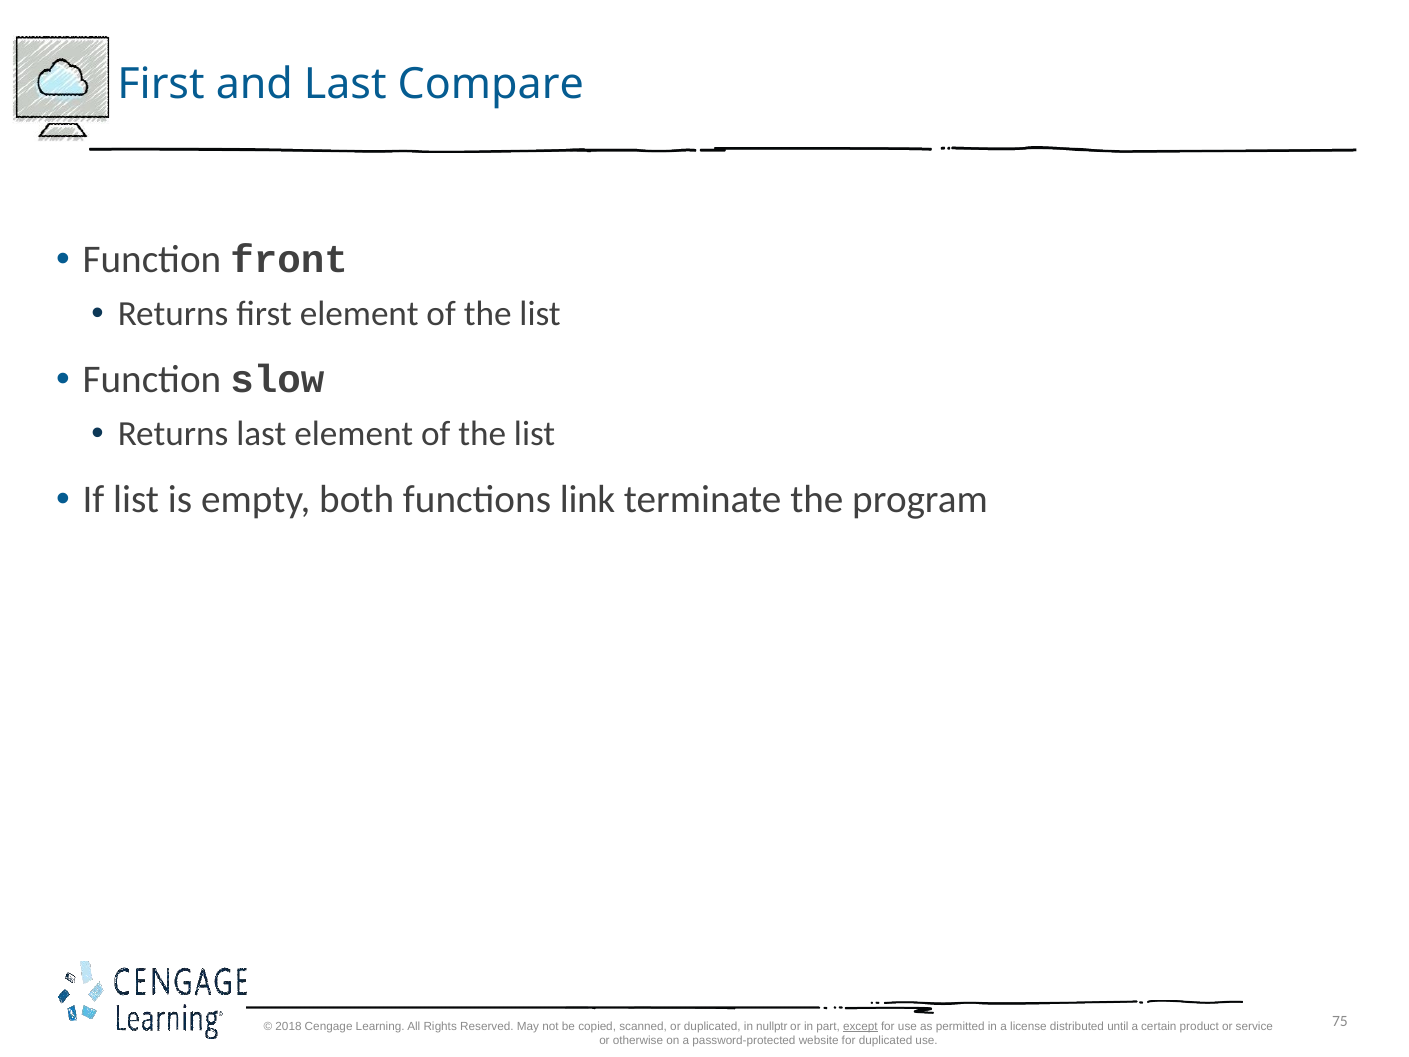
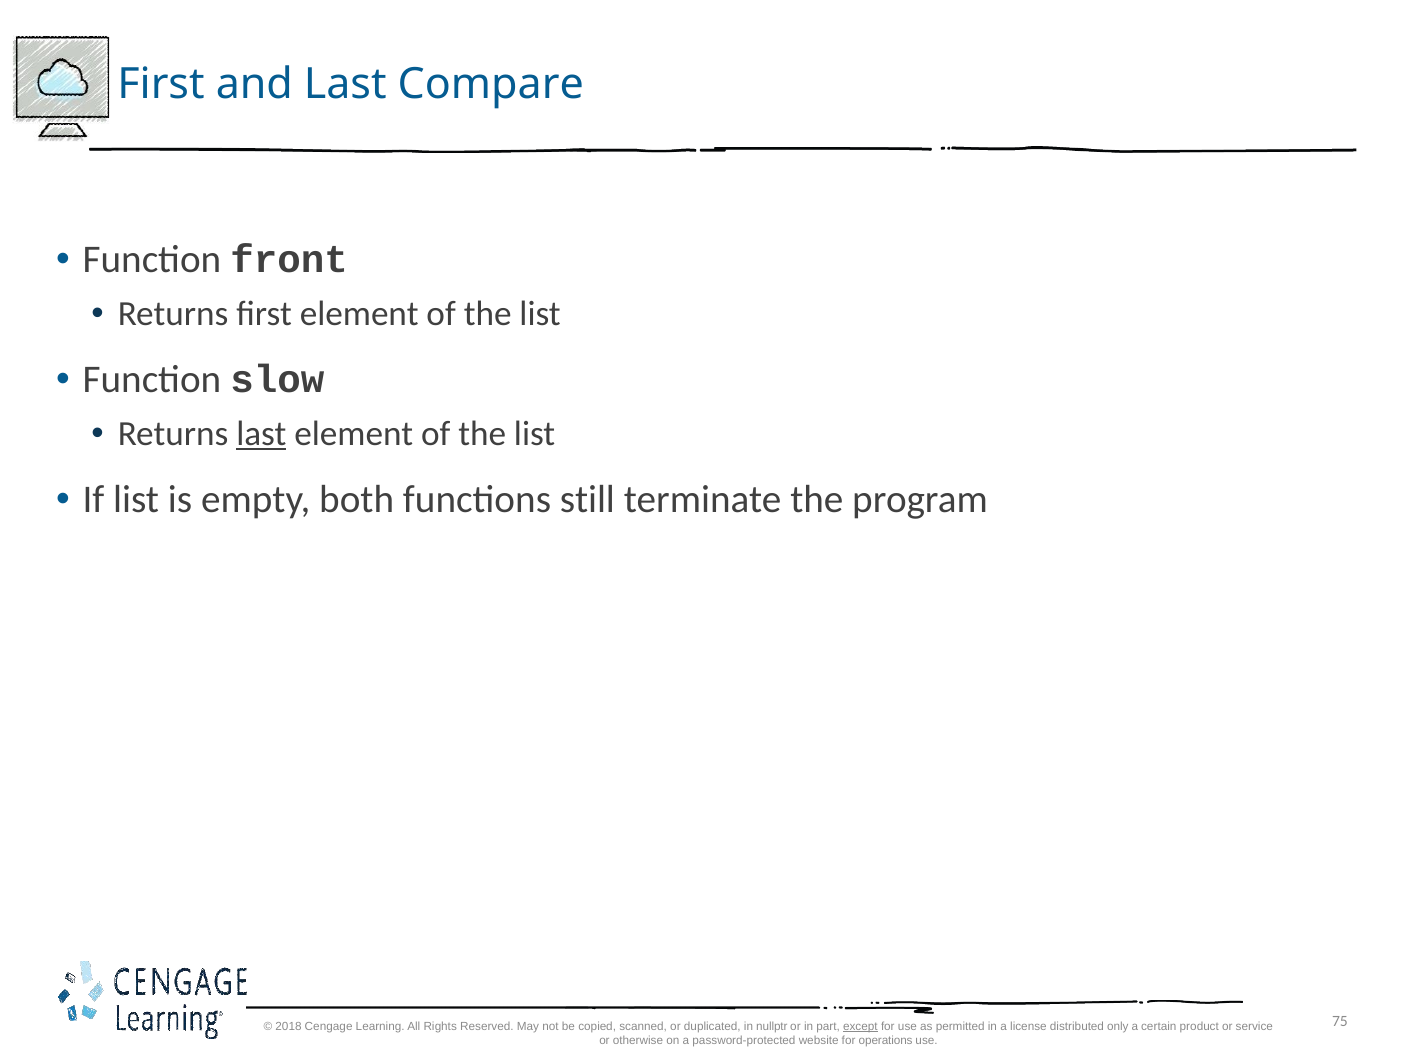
last at (261, 434) underline: none -> present
link: link -> still
until: until -> only
for duplicated: duplicated -> operations
